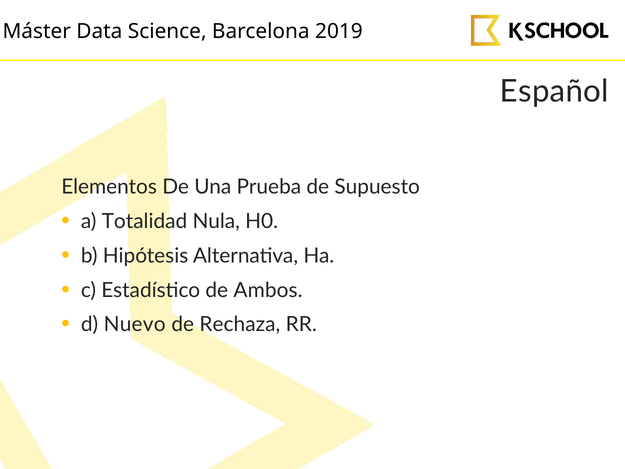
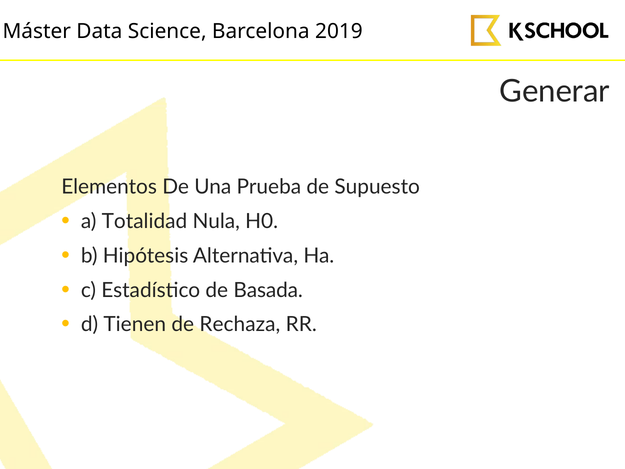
Español: Español -> Generar
Ambos: Ambos -> Basada
Nuevo: Nuevo -> Tienen
